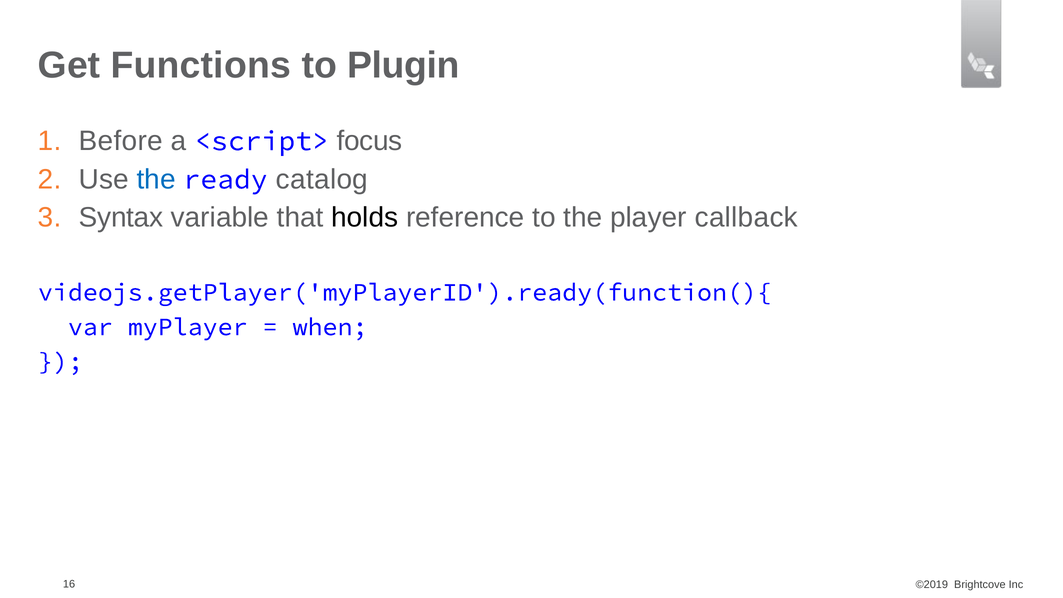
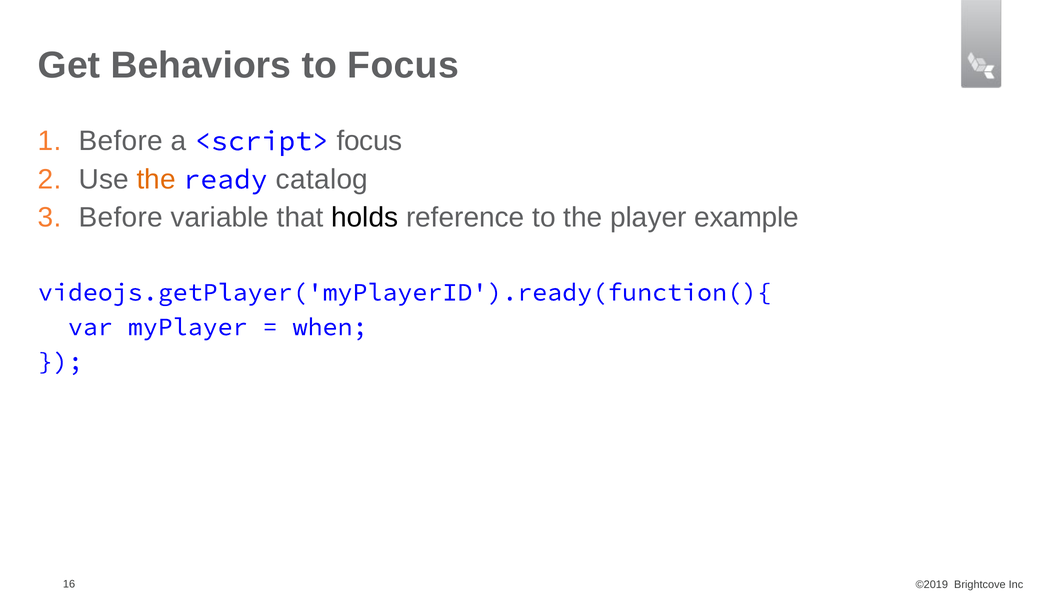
Functions: Functions -> Behaviors
to Plugin: Plugin -> Focus
the at (156, 179) colour: blue -> orange
Syntax at (121, 218): Syntax -> Before
callback: callback -> example
